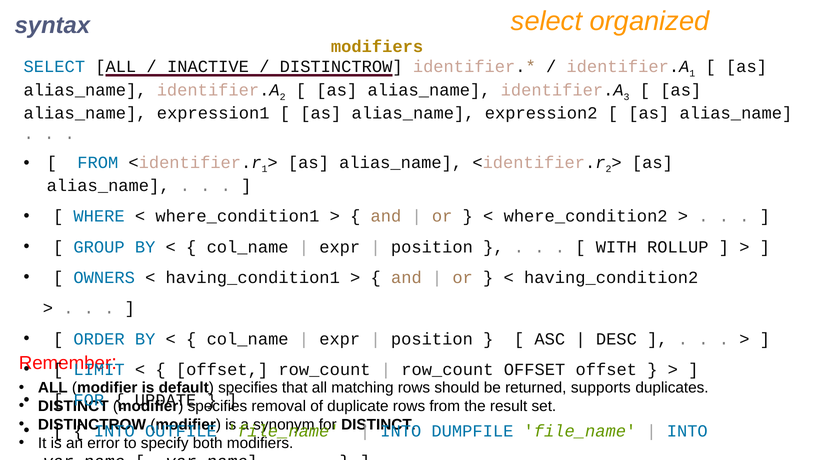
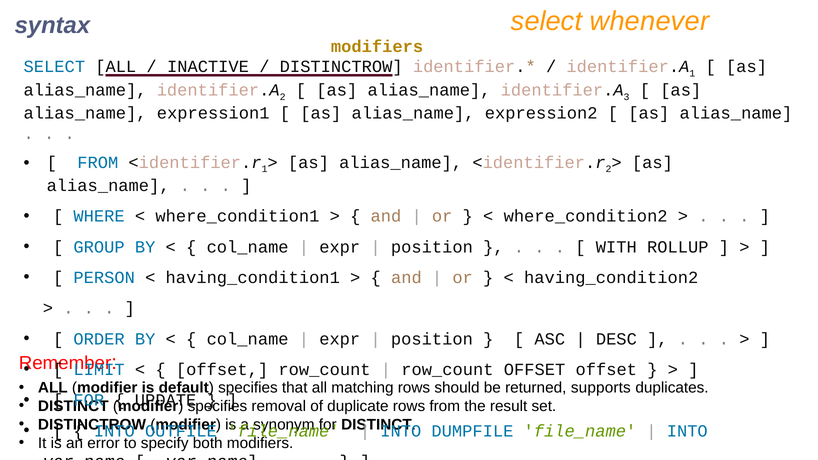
organized: organized -> whenever
OWNERS: OWNERS -> PERSON
